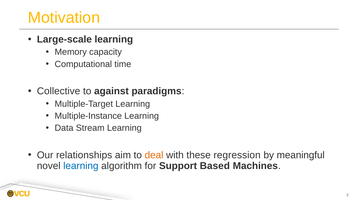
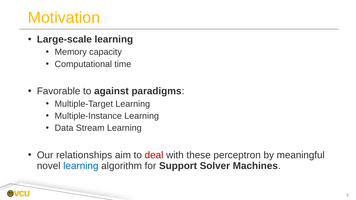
Collective: Collective -> Favorable
deal colour: orange -> red
regression: regression -> perceptron
Based: Based -> Solver
